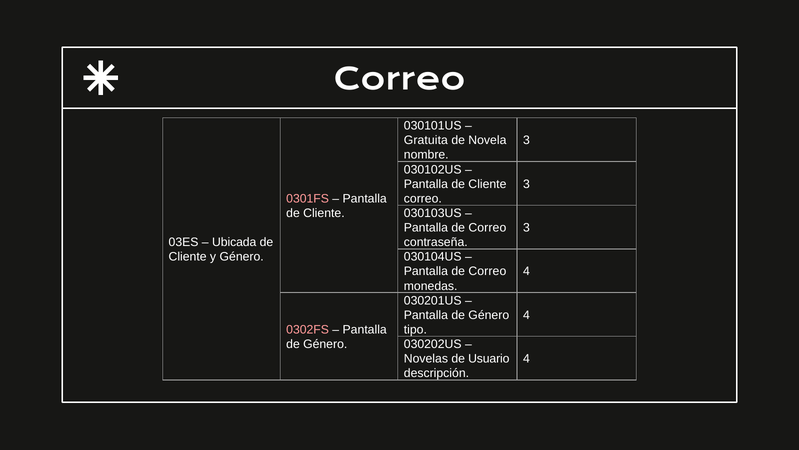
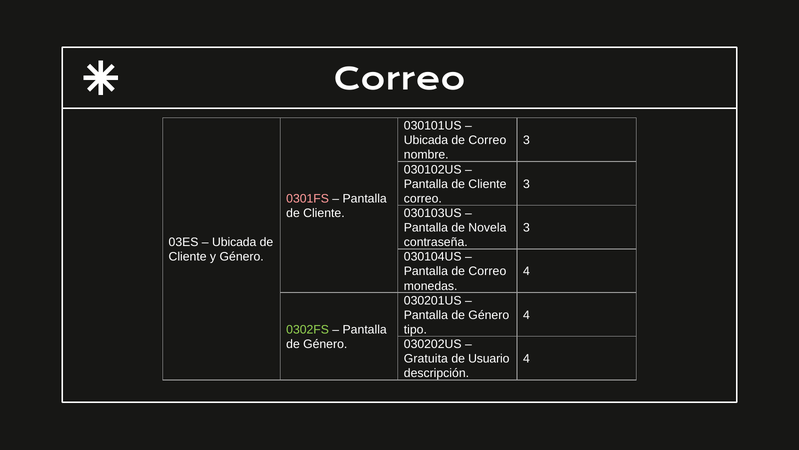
Gratuita at (426, 140): Gratuita -> Ubicada
Novela at (487, 140): Novela -> Correo
Correo at (487, 227): Correo -> Novela
0302FS colour: pink -> light green
Novelas: Novelas -> Gratuita
